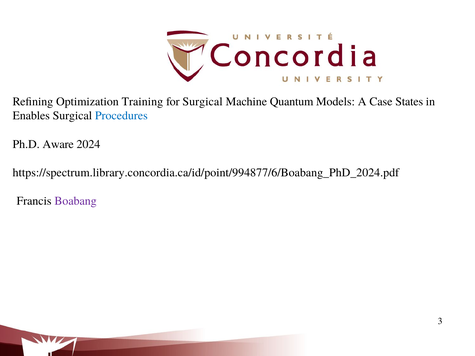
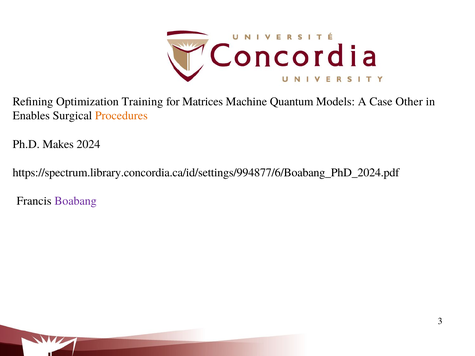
for Surgical: Surgical -> Matrices
States: States -> Other
Procedures colour: blue -> orange
Aware: Aware -> Makes
https://spectrum.library.concordia.ca/id/point/994877/6/Boabang_PhD_2024.pdf: https://spectrum.library.concordia.ca/id/point/994877/6/Boabang_PhD_2024.pdf -> https://spectrum.library.concordia.ca/id/settings/994877/6/Boabang_PhD_2024.pdf
